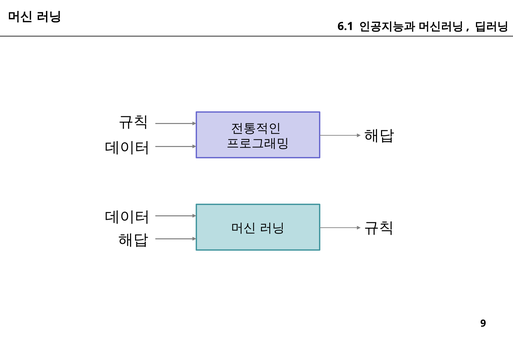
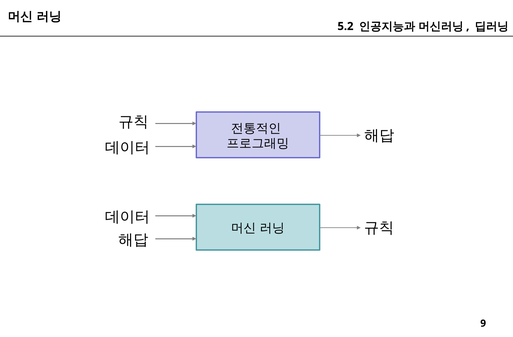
6.1: 6.1 -> 5.2
